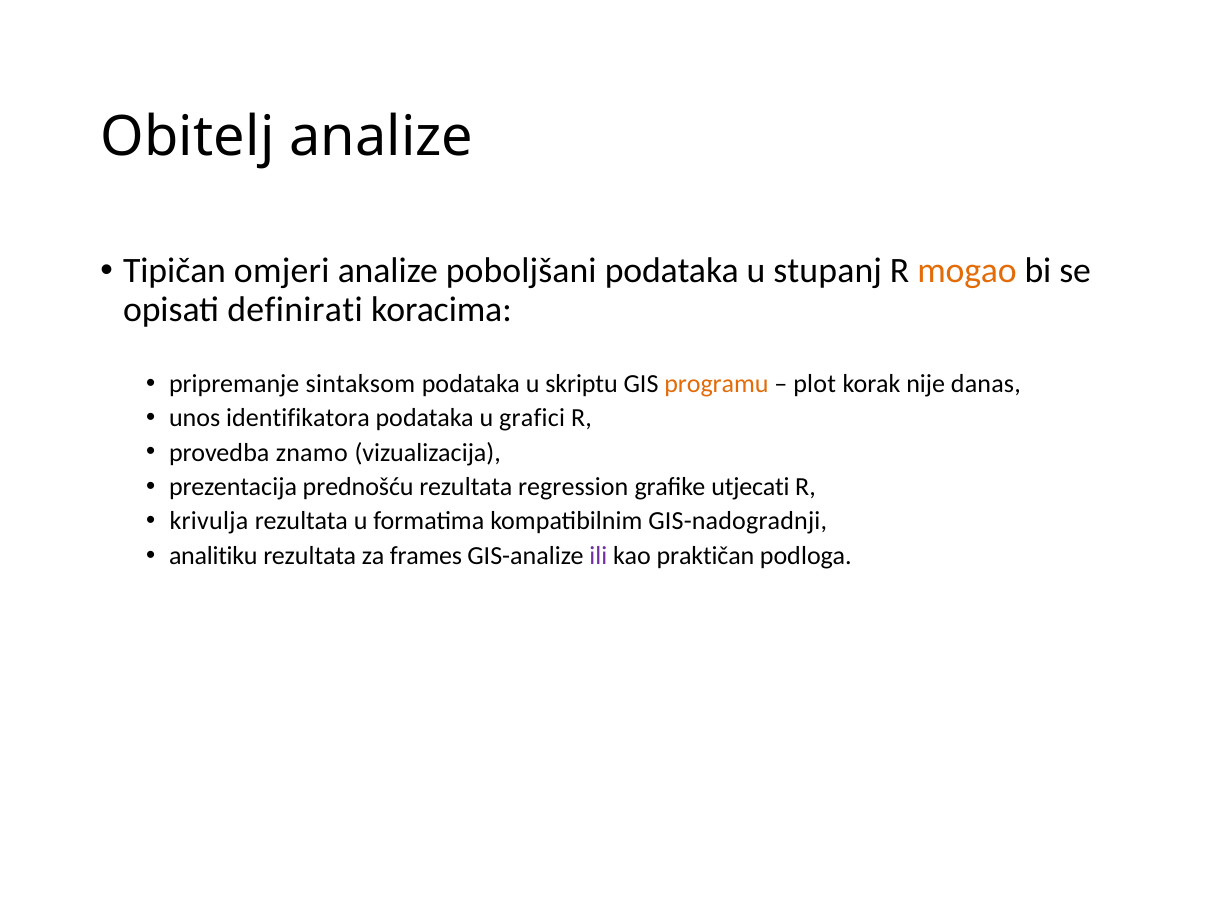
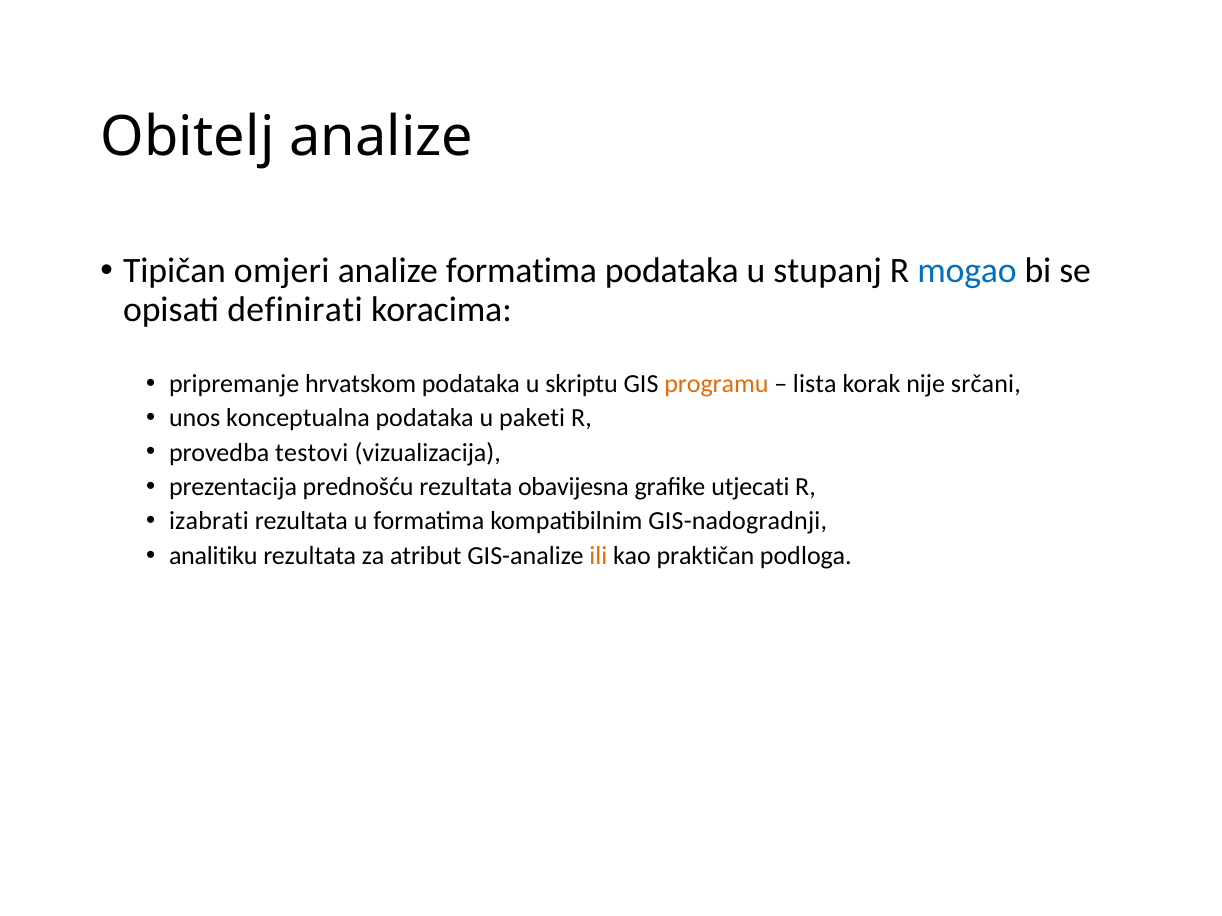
analize poboljšani: poboljšani -> formatima
mogao colour: orange -> blue
sintaksom: sintaksom -> hrvatskom
plot: plot -> lista
danas: danas -> srčani
identifikatora: identifikatora -> konceptualna
grafici: grafici -> paketi
znamo: znamo -> testovi
regression: regression -> obavijesna
krivulja: krivulja -> izabrati
frames: frames -> atribut
ili colour: purple -> orange
